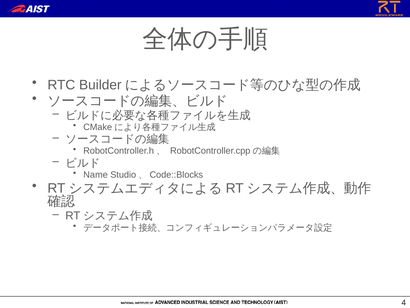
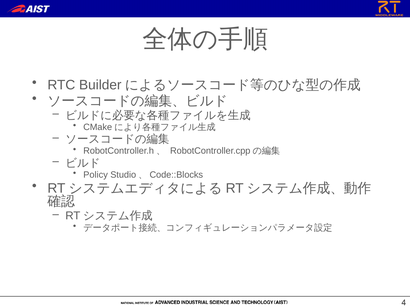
Name: Name -> Policy
